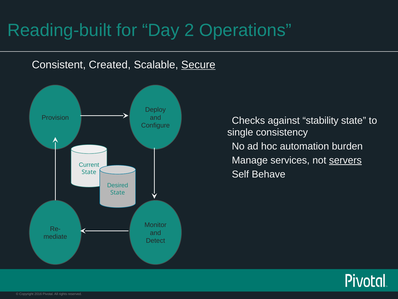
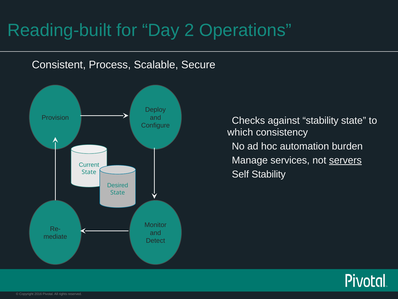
Created: Created -> Process
Secure underline: present -> none
single: single -> which
Behave at (269, 174): Behave -> Stability
